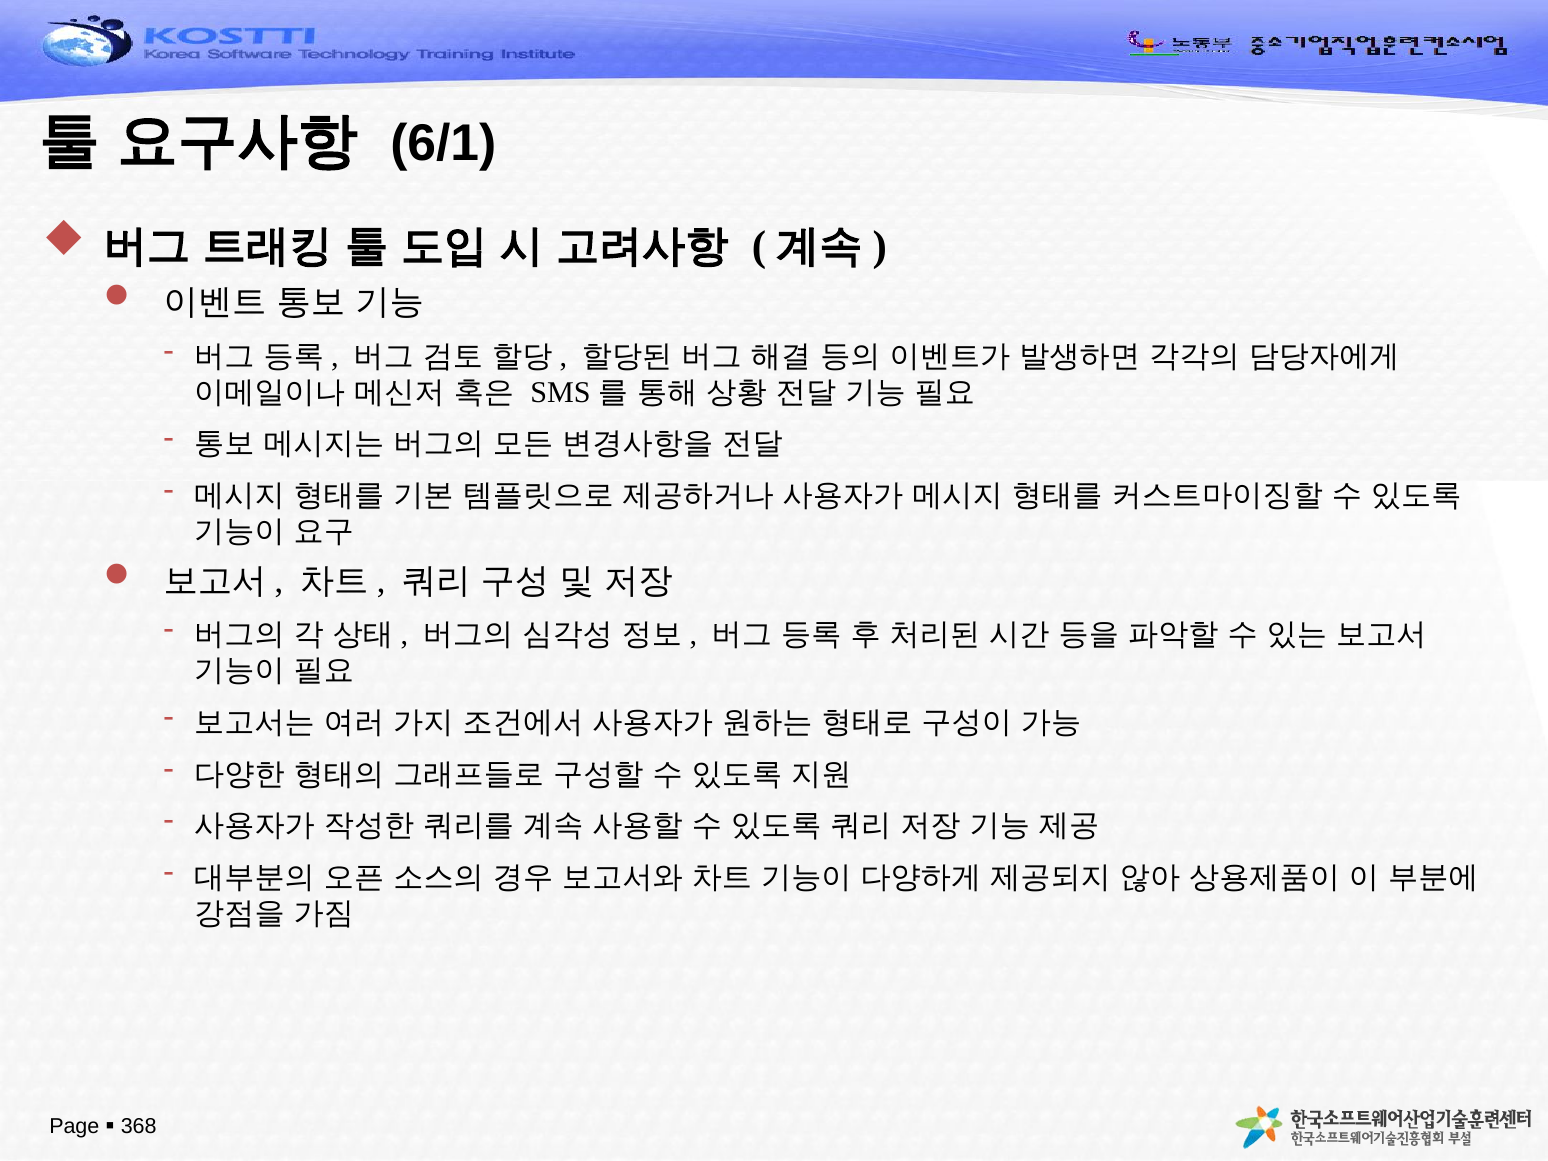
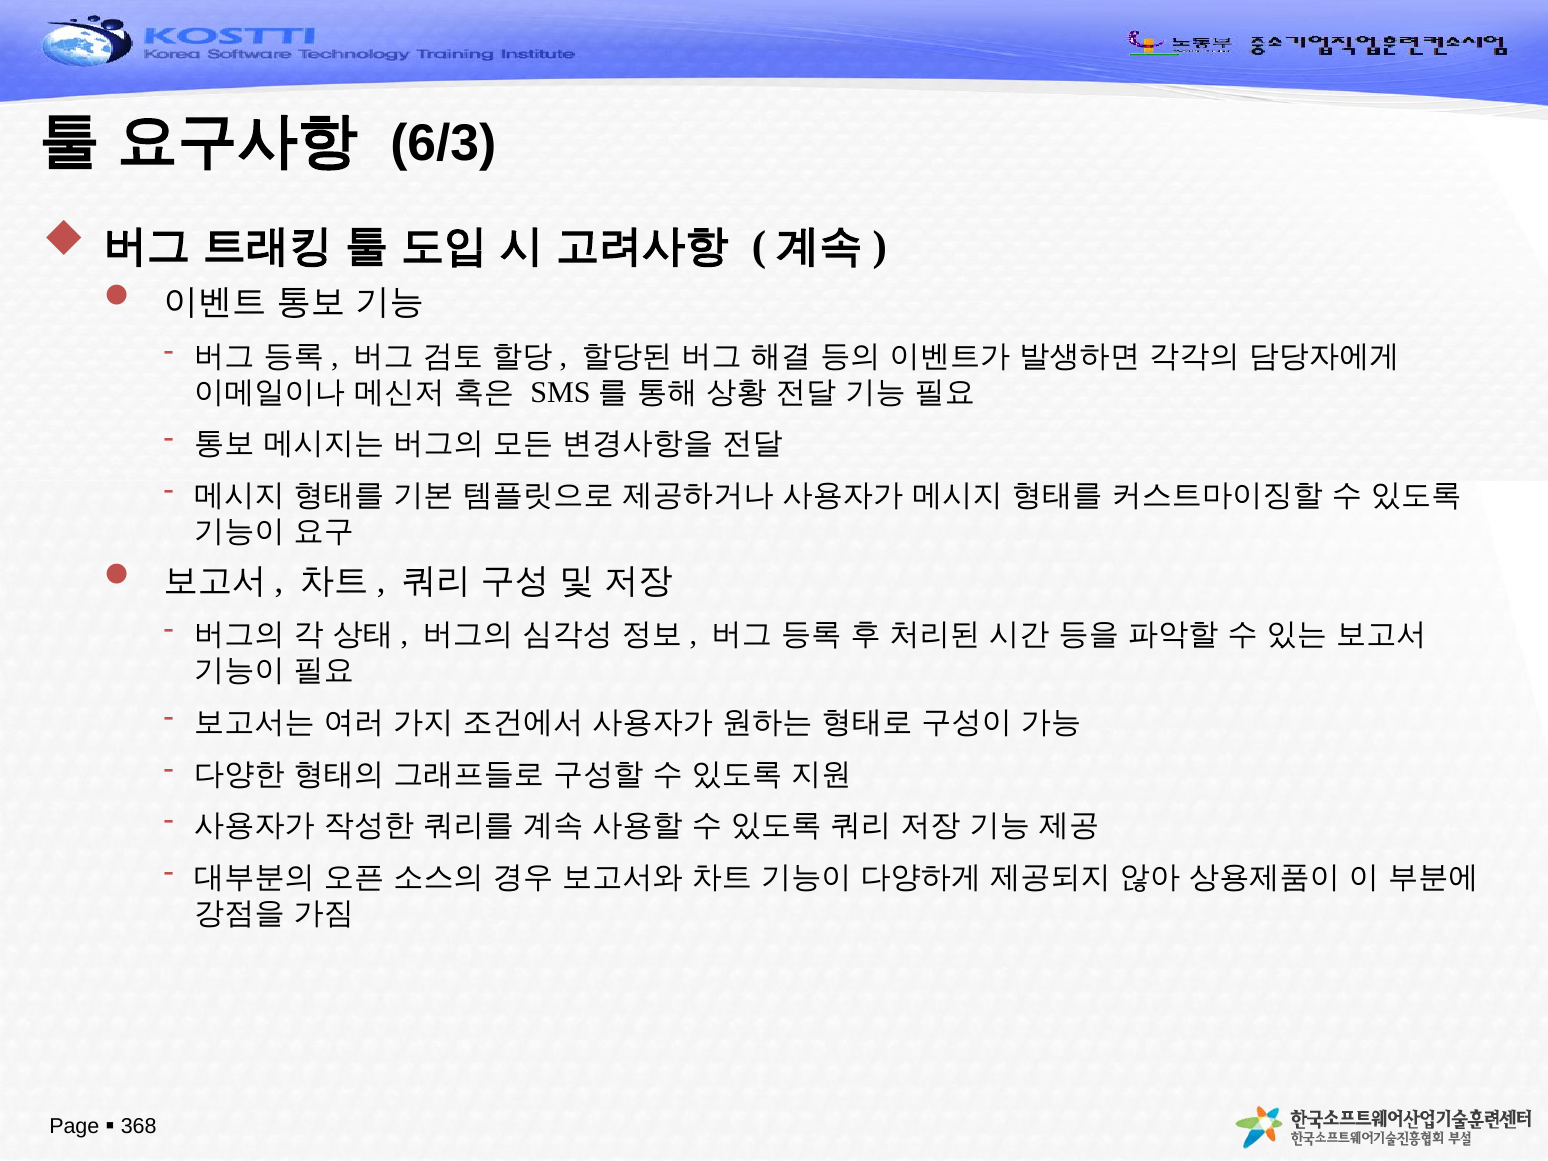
6/1: 6/1 -> 6/3
